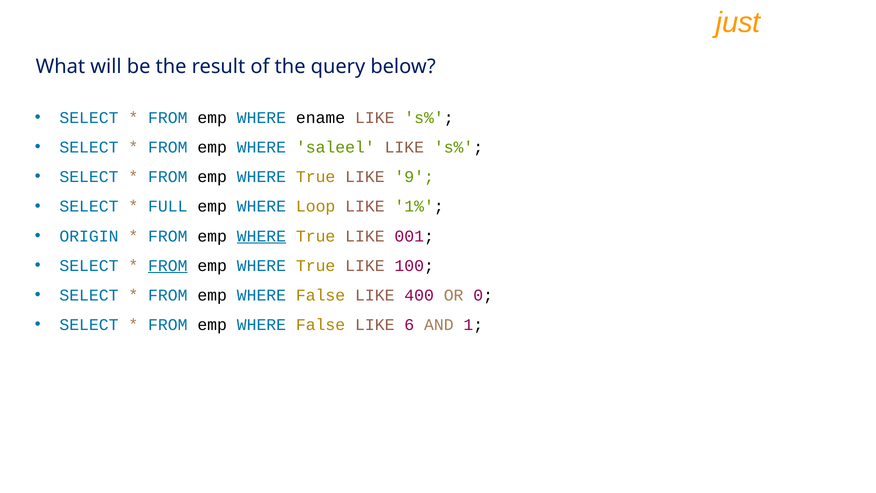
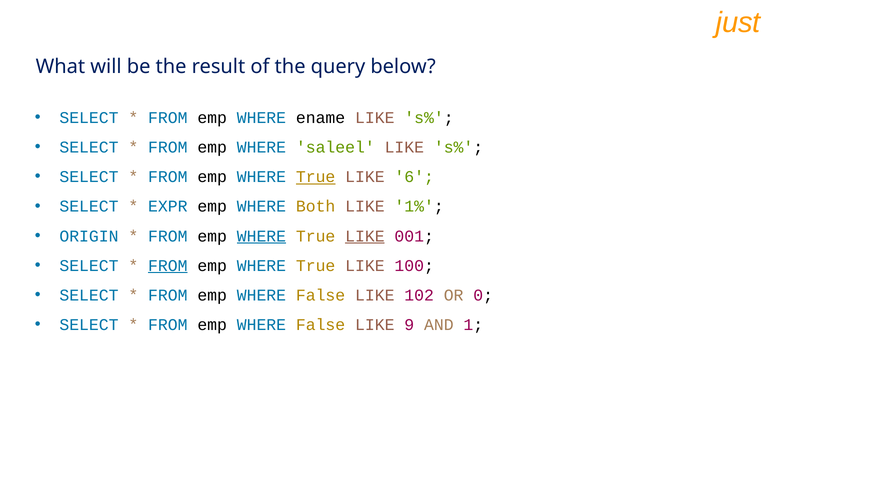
True at (316, 177) underline: none -> present
9: 9 -> 6
FULL: FULL -> EXPR
Loop: Loop -> Both
LIKE at (365, 236) underline: none -> present
400: 400 -> 102
6: 6 -> 9
